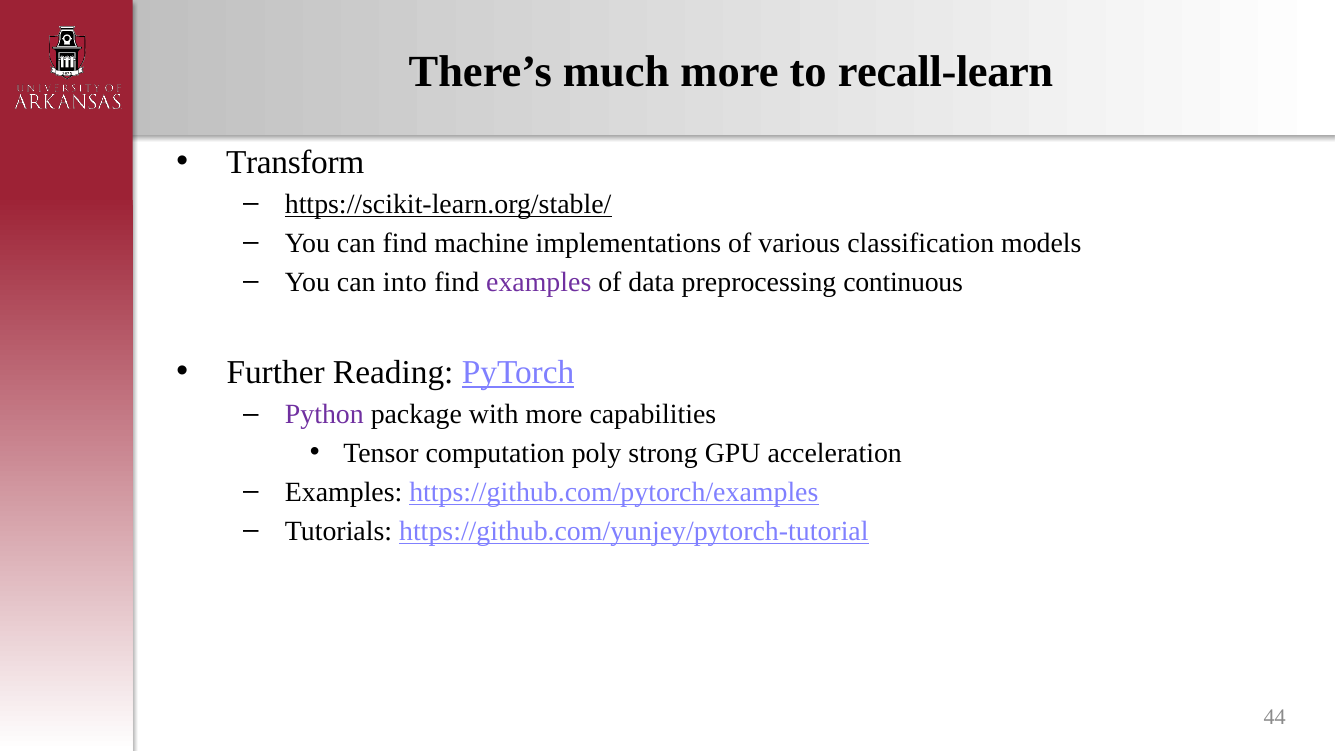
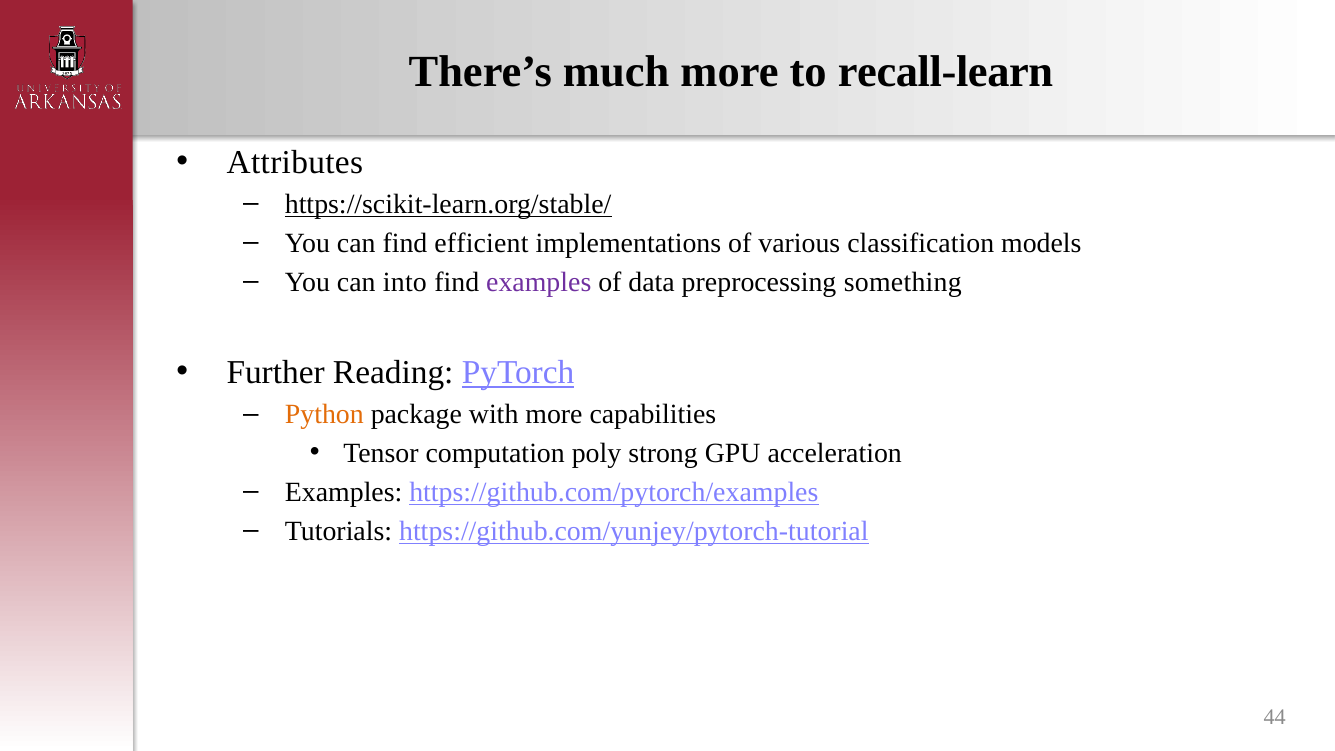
Transform: Transform -> Attributes
machine: machine -> efficient
continuous: continuous -> something
Python colour: purple -> orange
